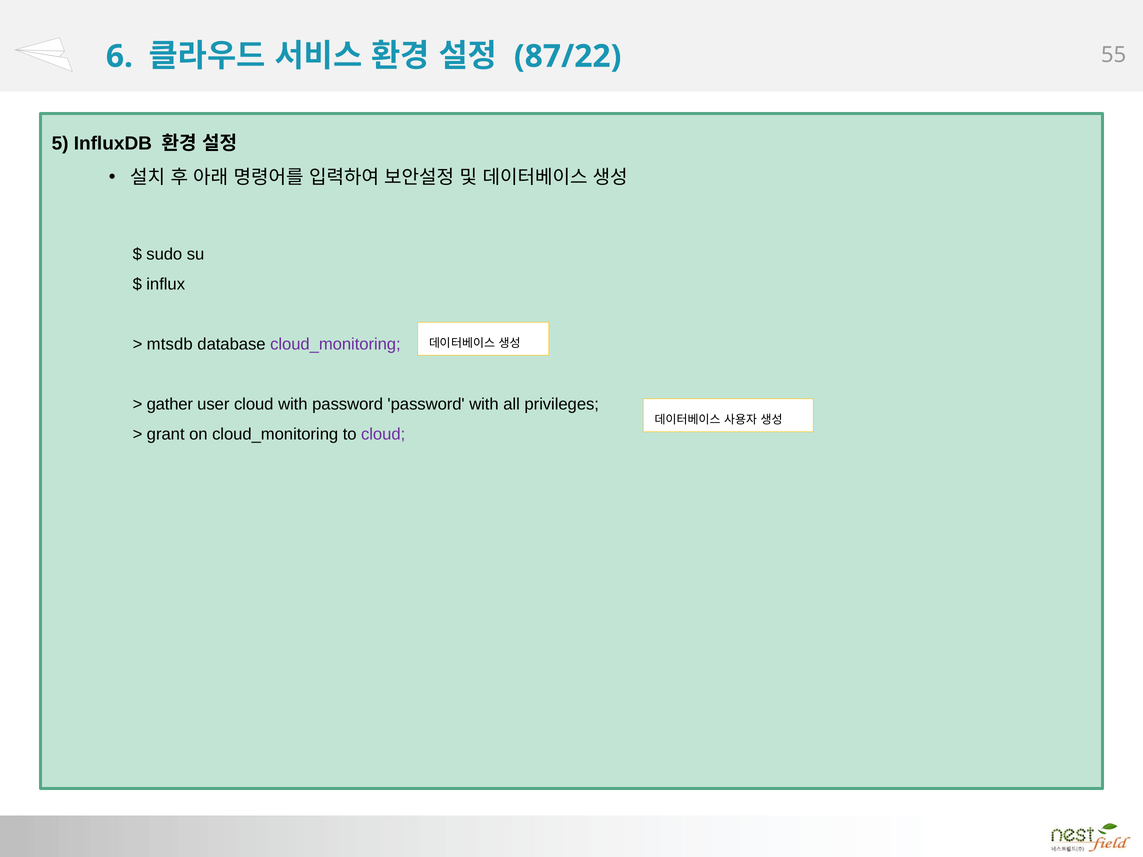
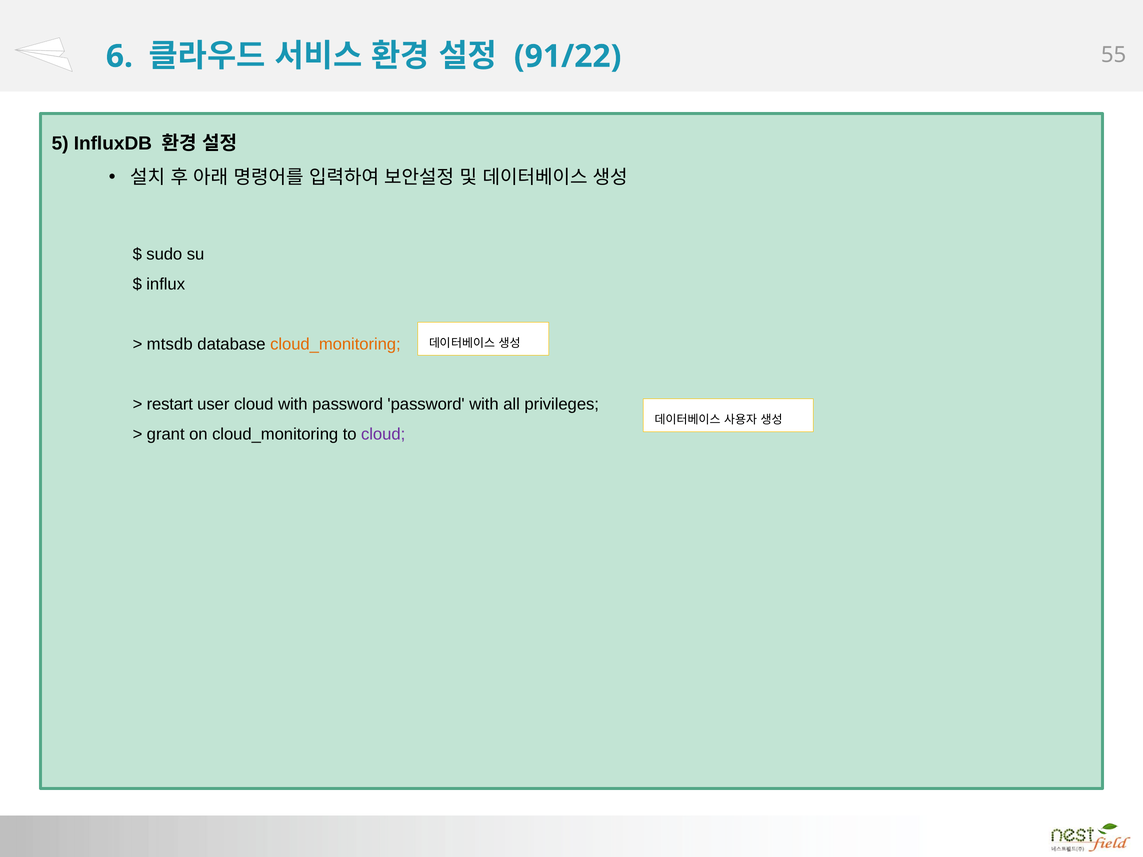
87/22: 87/22 -> 91/22
cloud_monitoring at (335, 344) colour: purple -> orange
gather: gather -> restart
